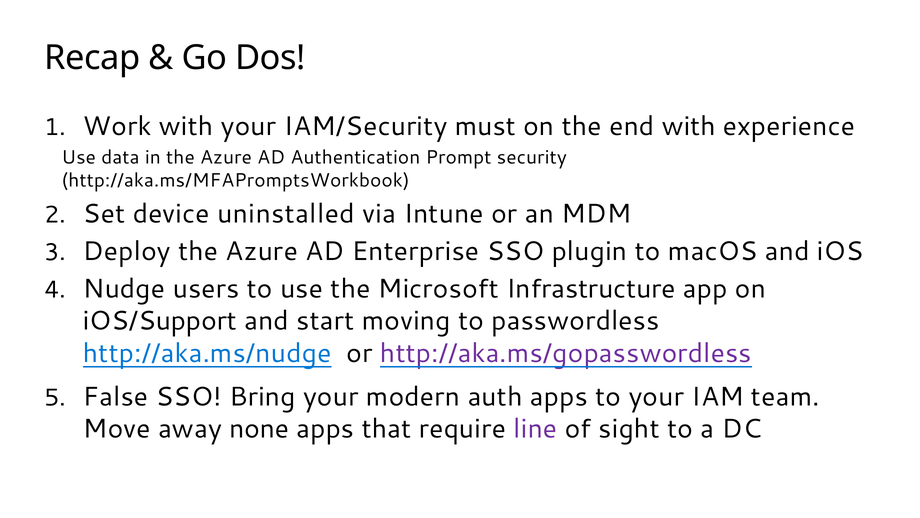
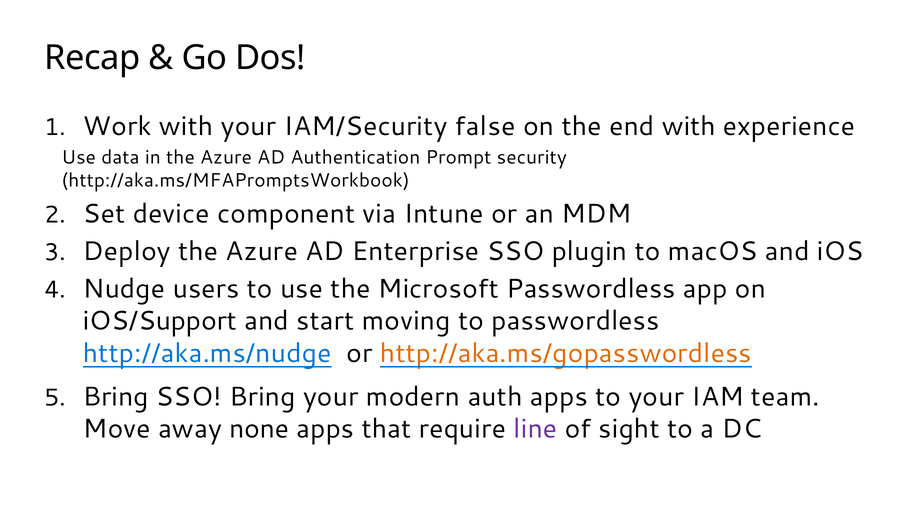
must: must -> false
uninstalled: uninstalled -> component
Microsoft Infrastructure: Infrastructure -> Passwordless
http://aka.ms/gopasswordless colour: purple -> orange
False at (116, 396): False -> Bring
